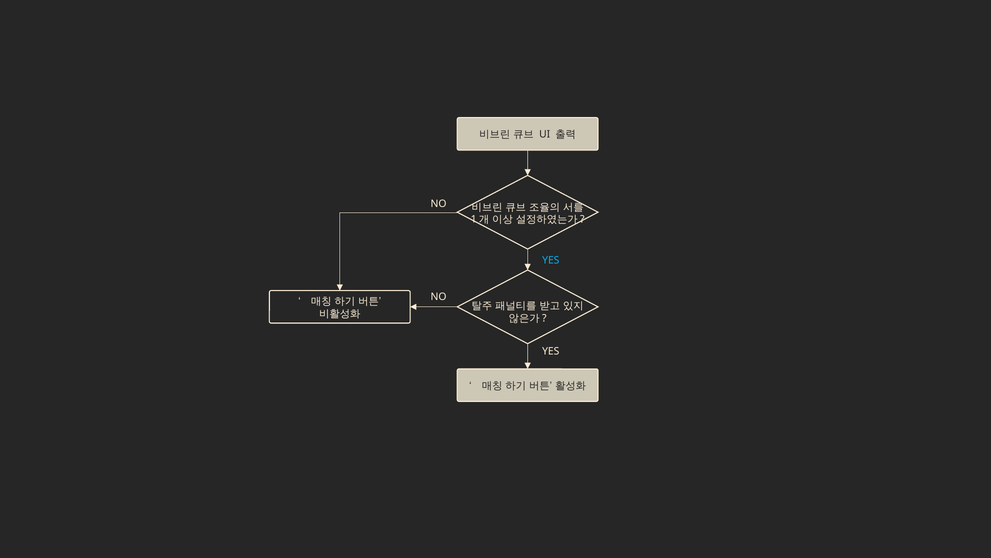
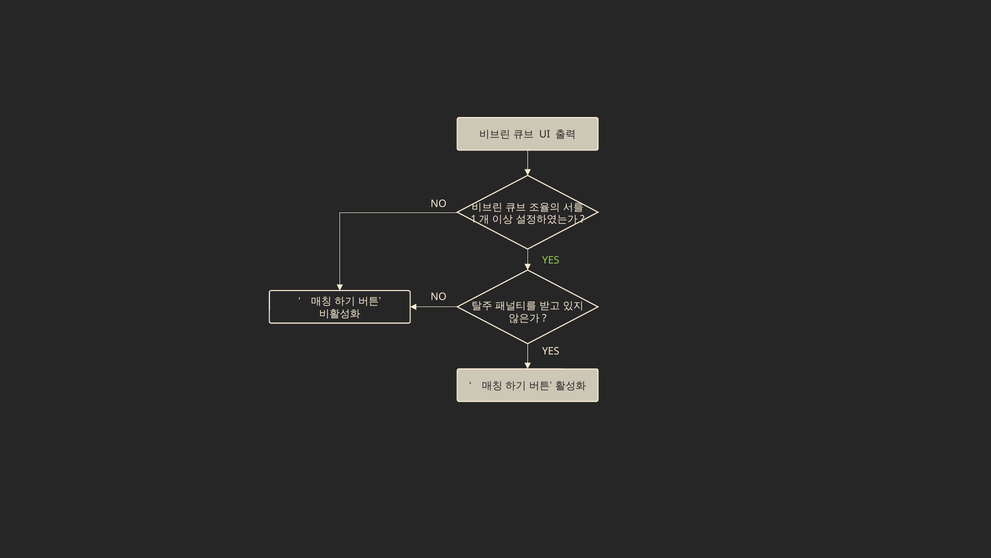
YES at (551, 260) colour: light blue -> light green
